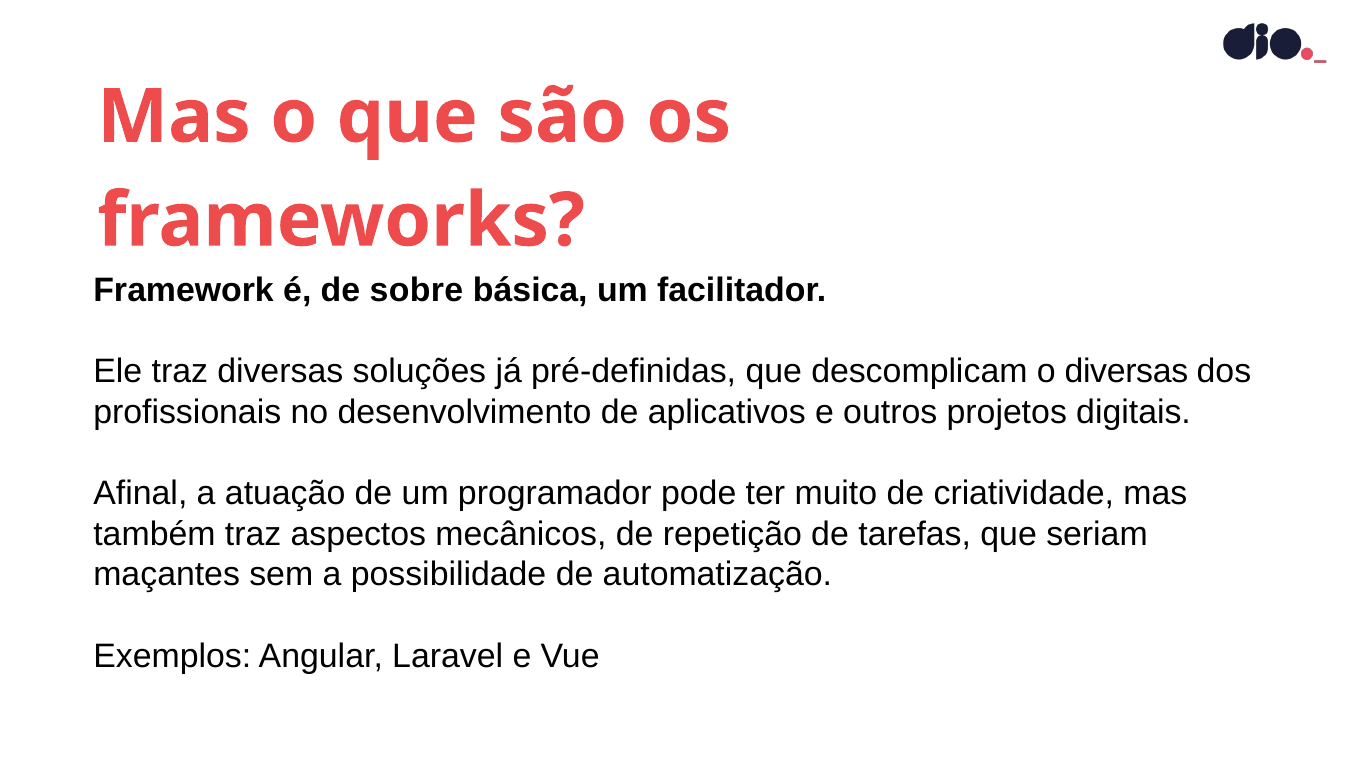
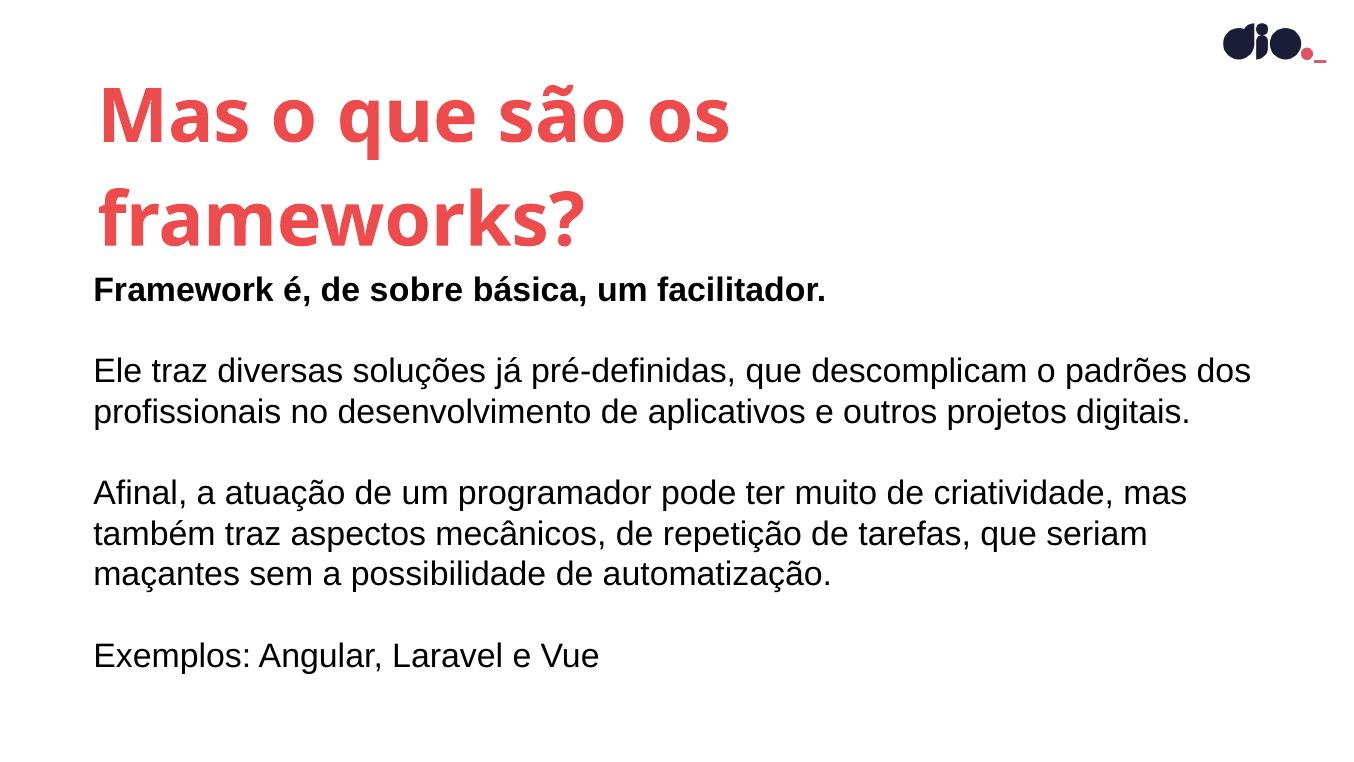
o diversas: diversas -> padrões
